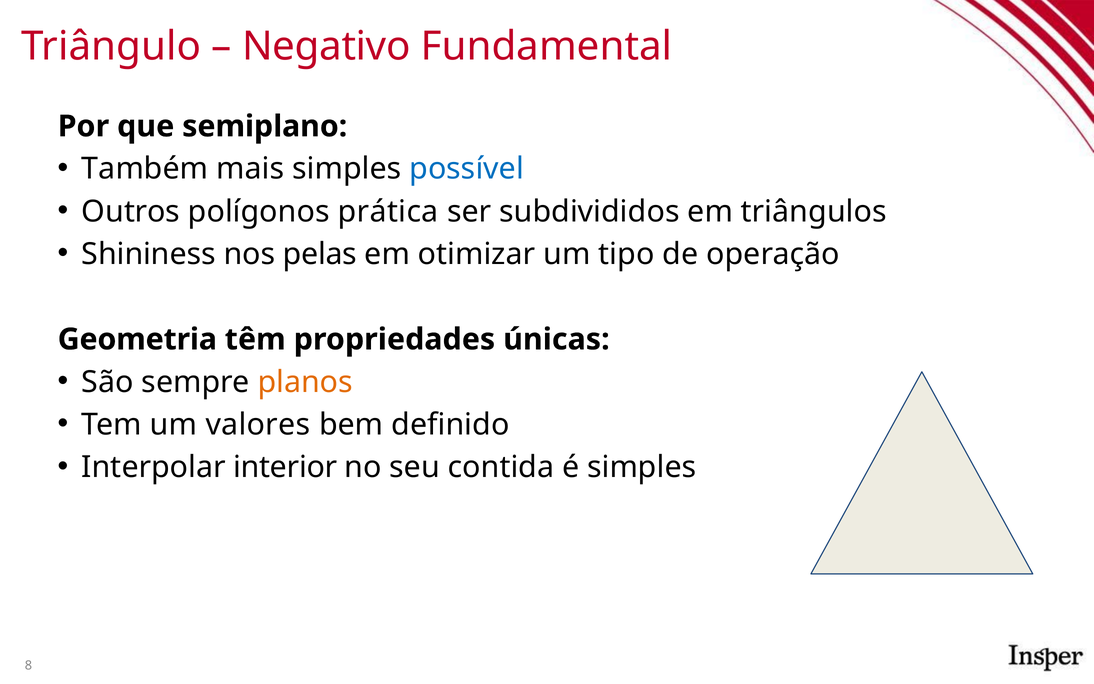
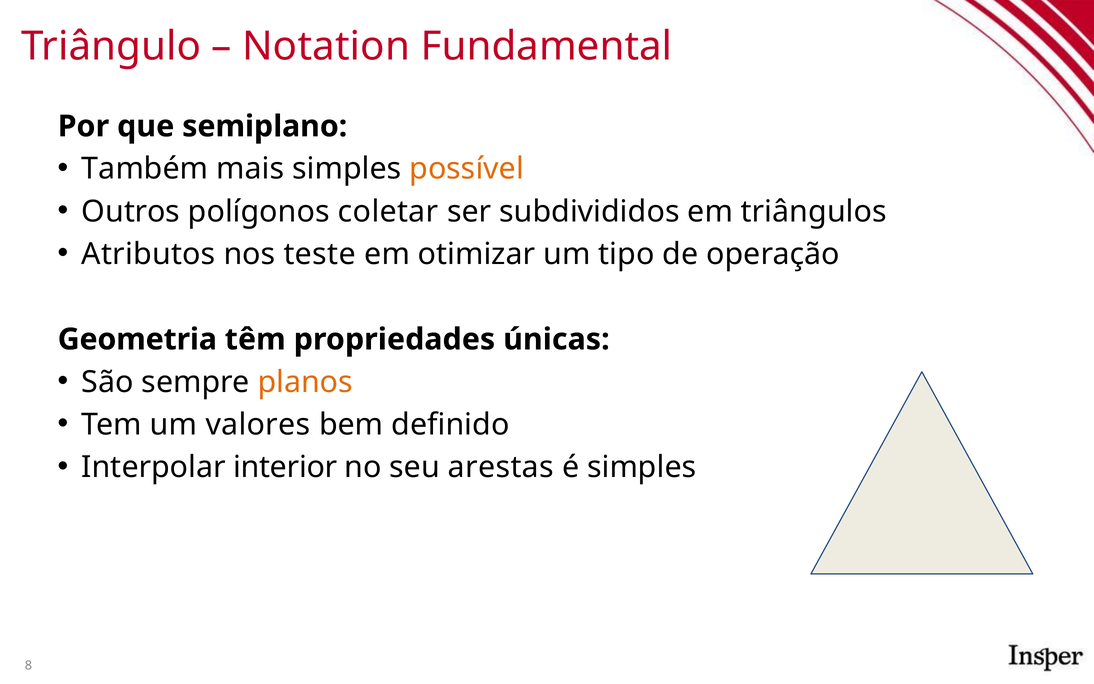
Negativo: Negativo -> Notation
possível colour: blue -> orange
prática: prática -> coletar
Shininess: Shininess -> Atributos
pelas: pelas -> teste
contida: contida -> arestas
